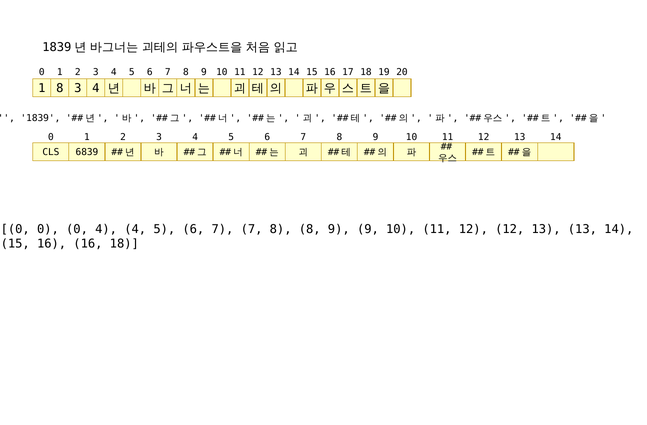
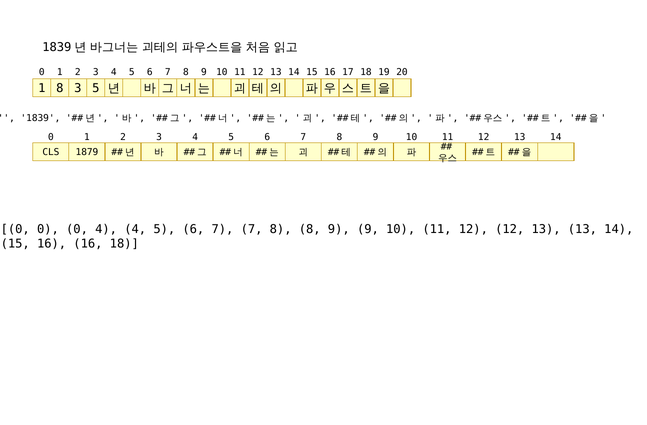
8 3 4: 4 -> 5
6839: 6839 -> 1879
